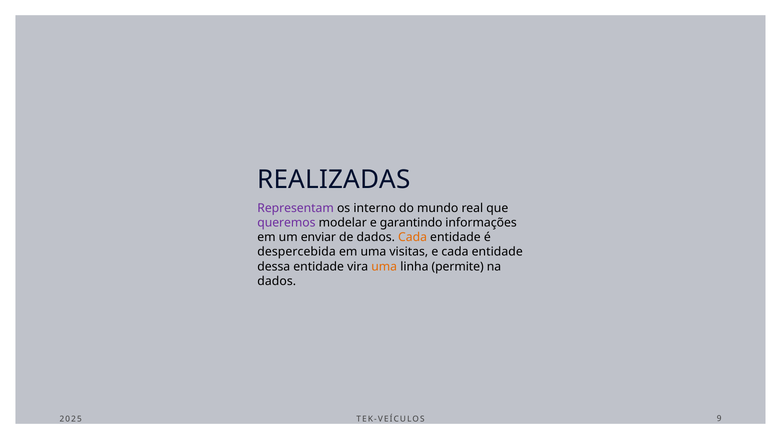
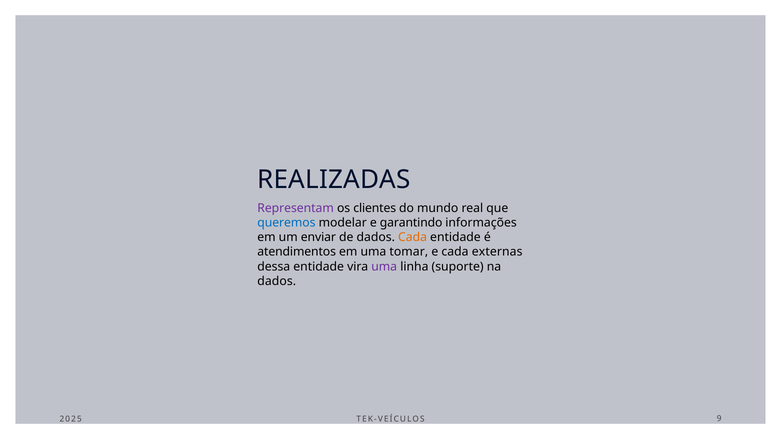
interno: interno -> clientes
queremos colour: purple -> blue
despercebida: despercebida -> atendimentos
visitas: visitas -> tomar
e cada entidade: entidade -> externas
uma at (384, 267) colour: orange -> purple
permite: permite -> suporte
